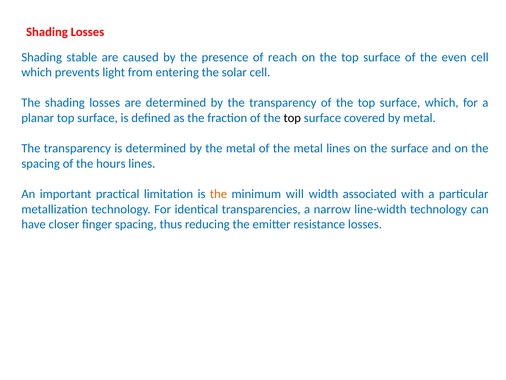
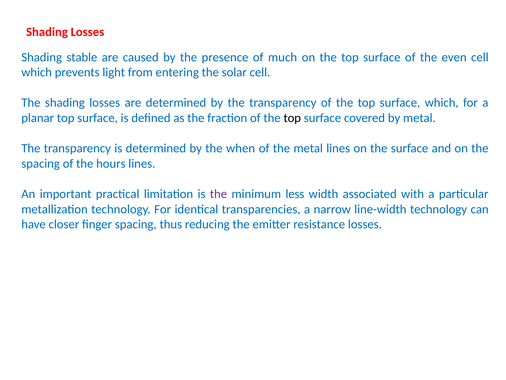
reach: reach -> much
by the metal: metal -> when
the at (218, 194) colour: orange -> purple
will: will -> less
